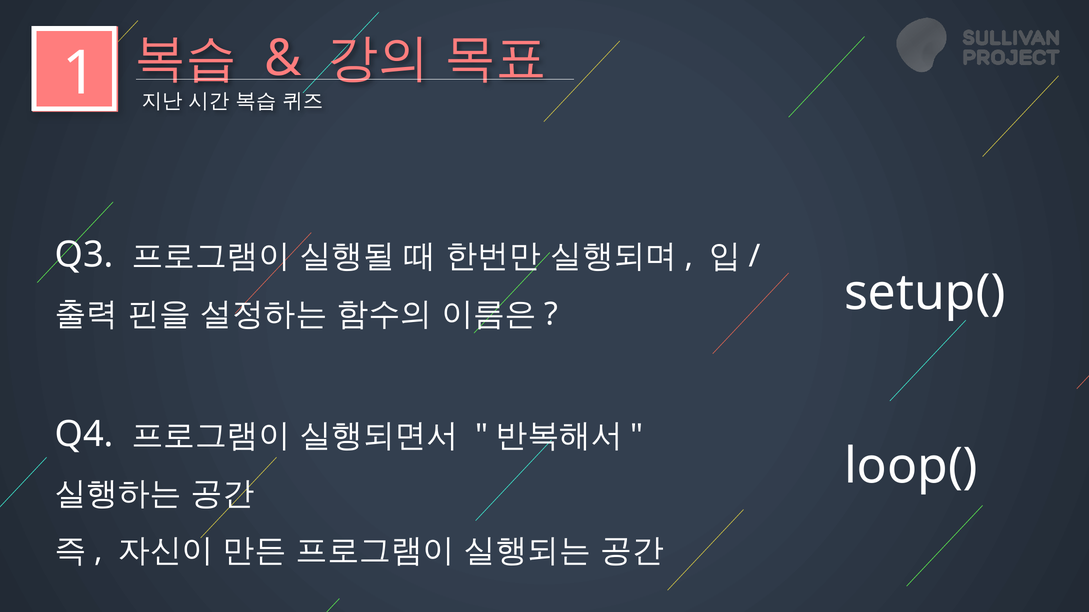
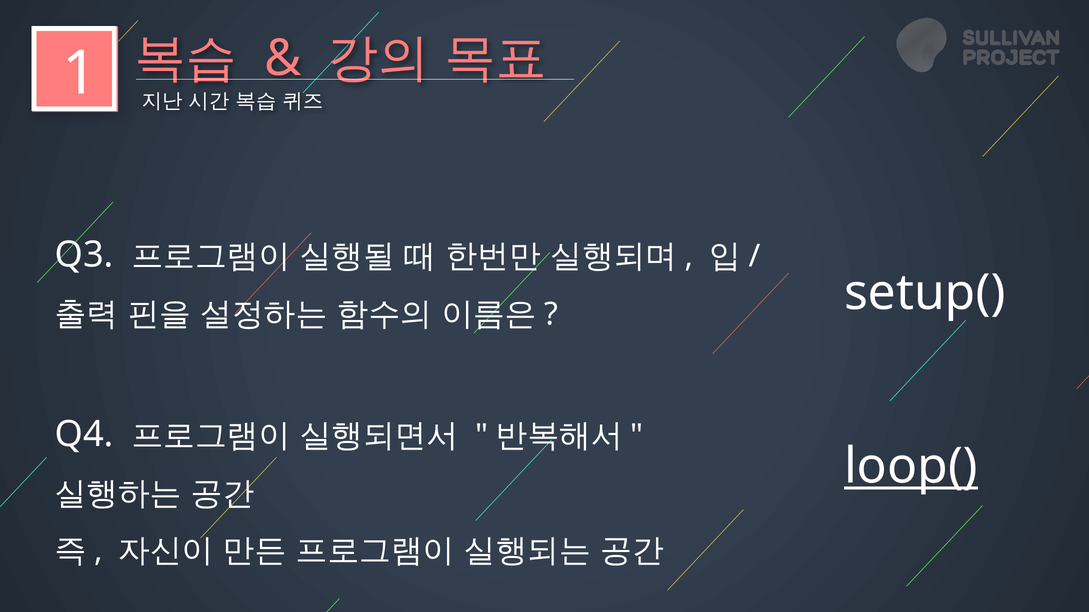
loop( underline: none -> present
